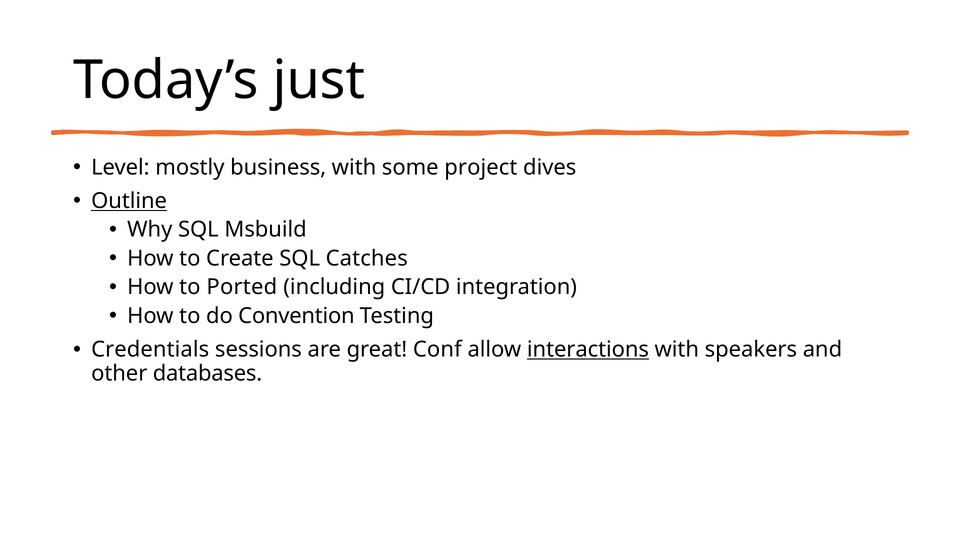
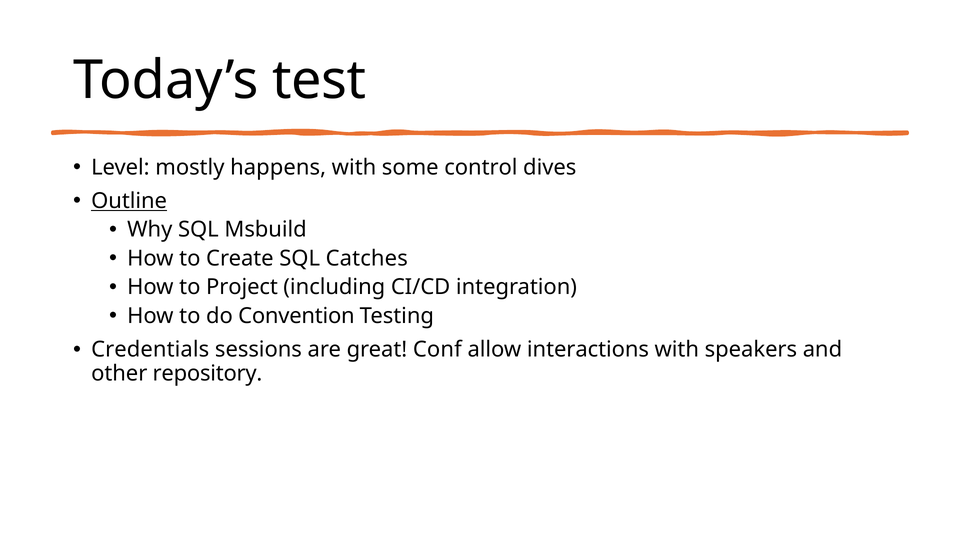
just: just -> test
business: business -> happens
project: project -> control
Ported: Ported -> Project
interactions underline: present -> none
databases: databases -> repository
